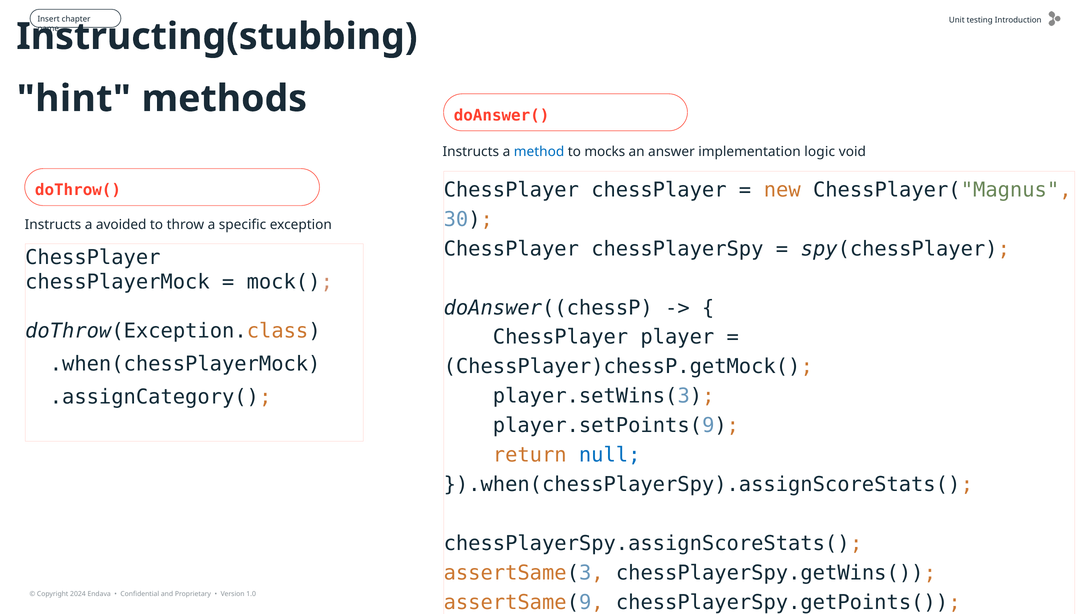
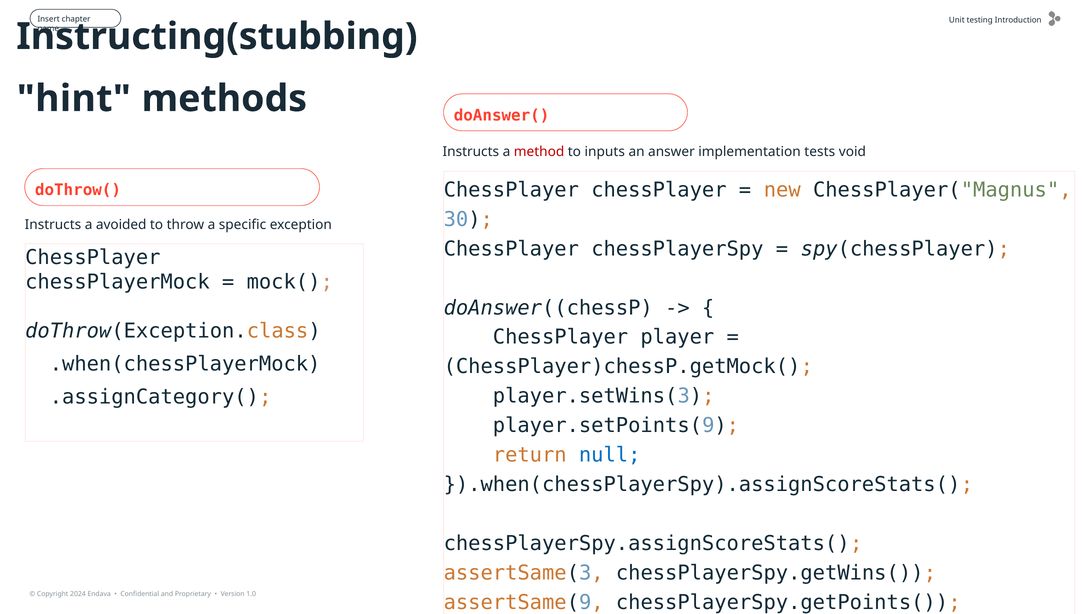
method colour: blue -> red
mocks: mocks -> inputs
logic: logic -> tests
